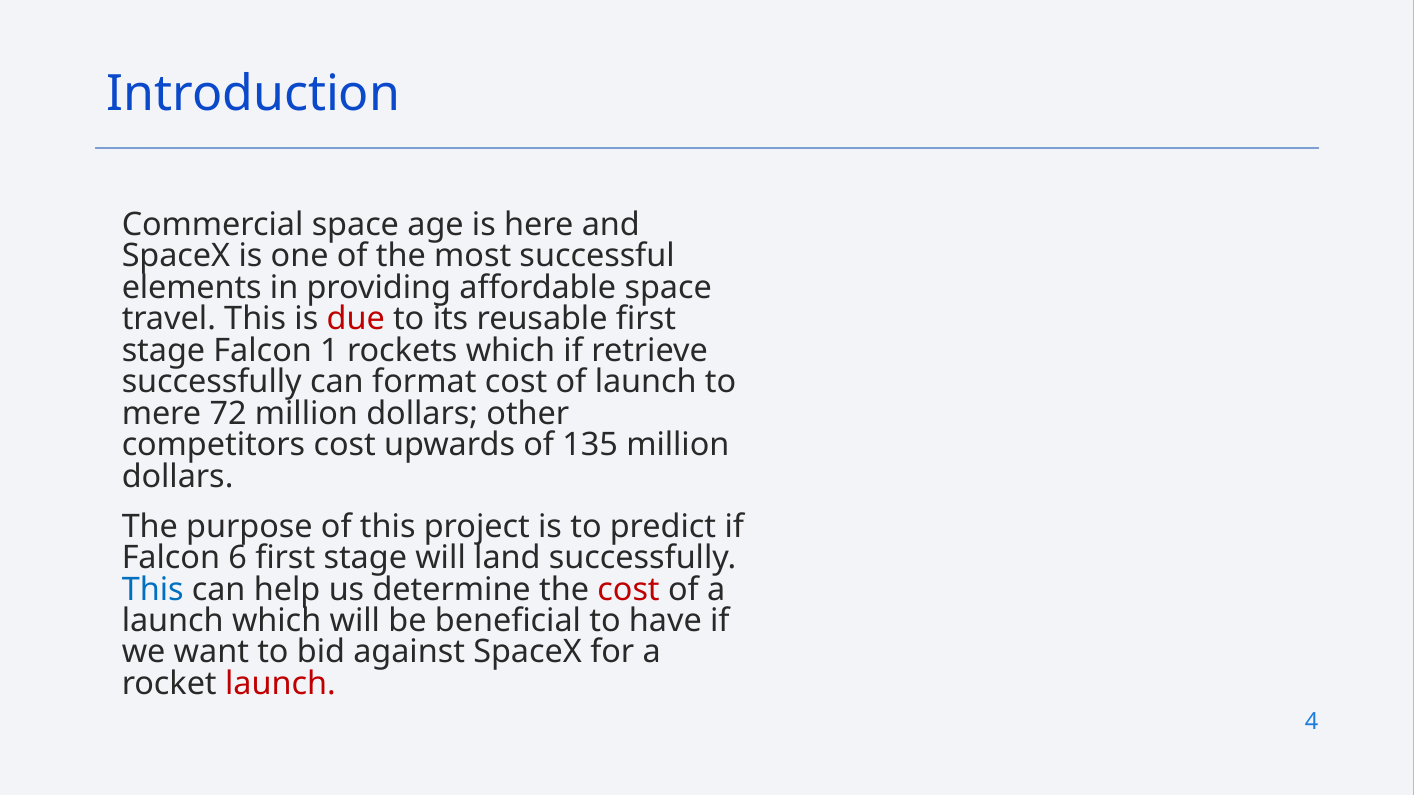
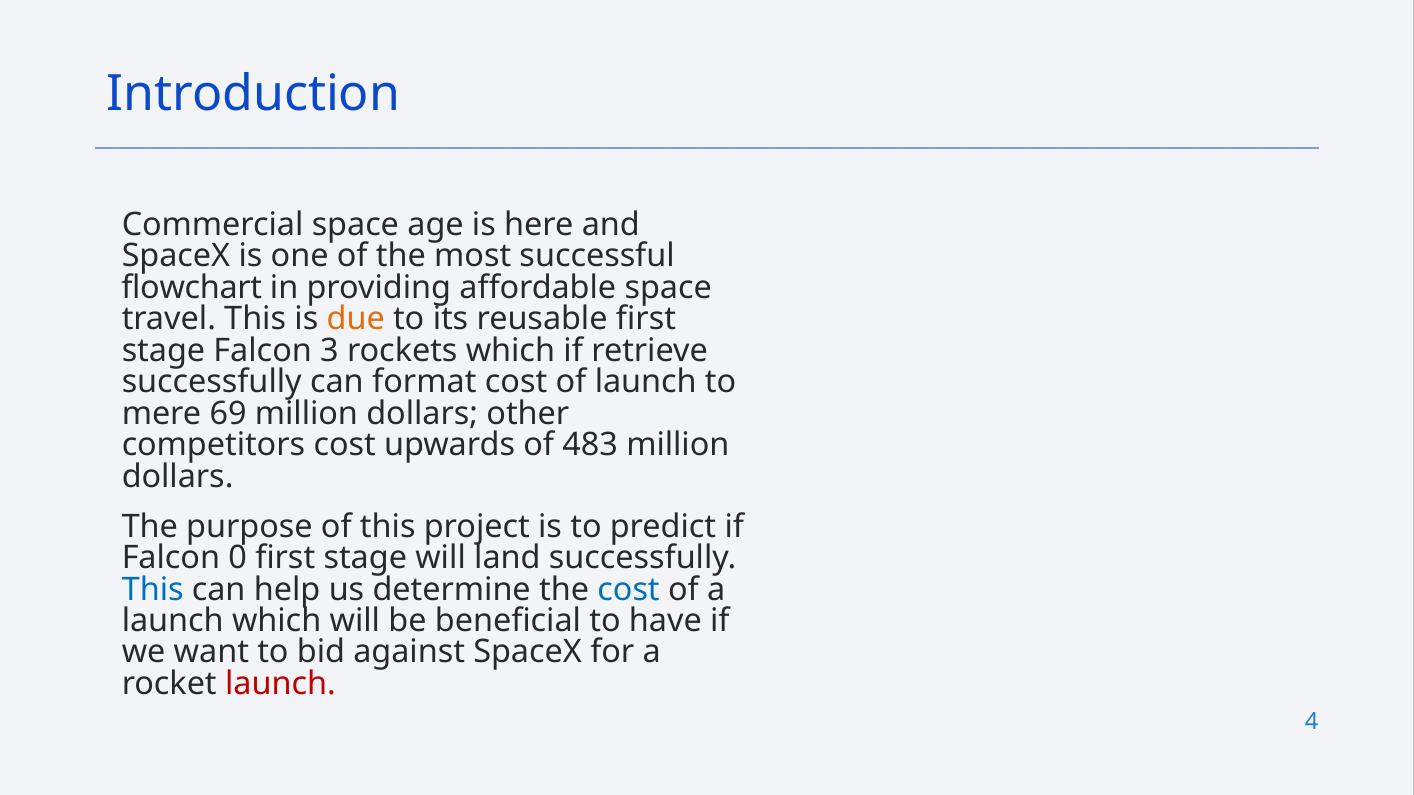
elements: elements -> flowchart
due colour: red -> orange
1: 1 -> 3
72: 72 -> 69
135: 135 -> 483
6: 6 -> 0
cost at (629, 590) colour: red -> blue
